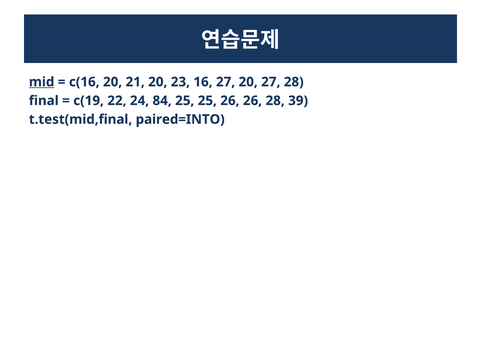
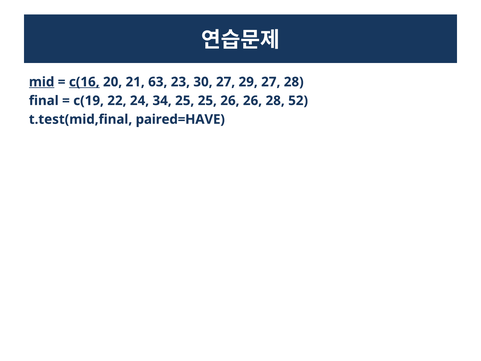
c(16 underline: none -> present
21 20: 20 -> 63
16: 16 -> 30
27 20: 20 -> 29
84: 84 -> 34
39: 39 -> 52
paired=INTO: paired=INTO -> paired=HAVE
